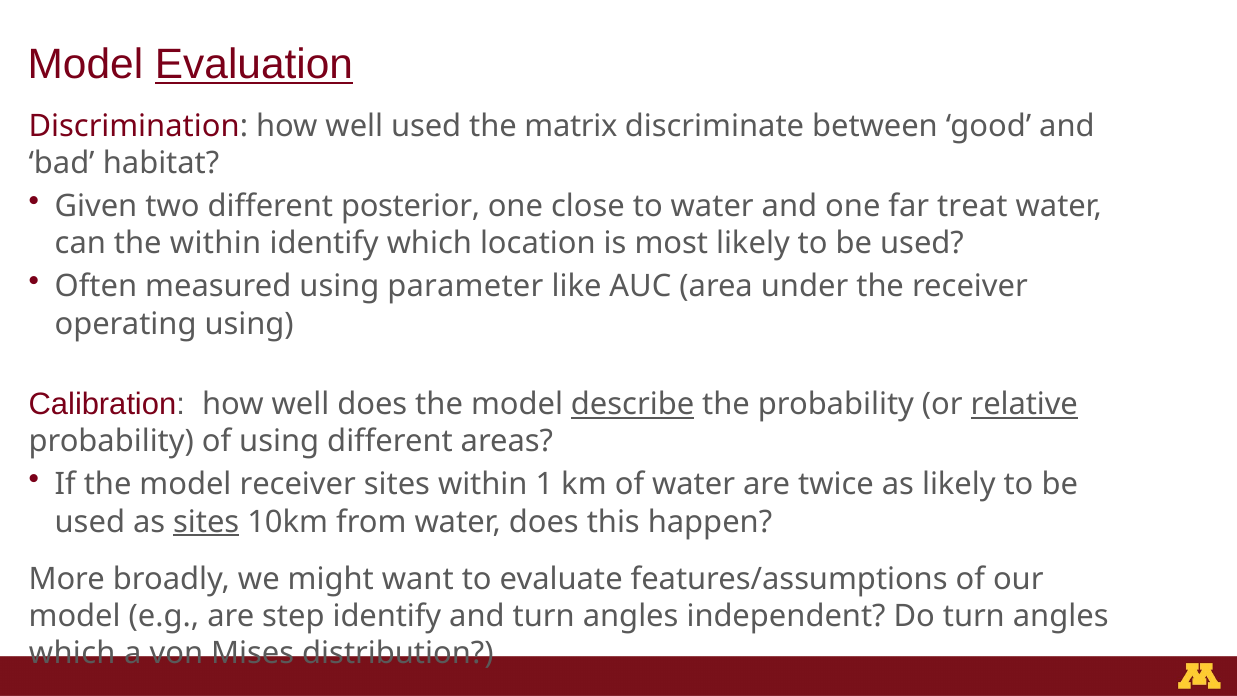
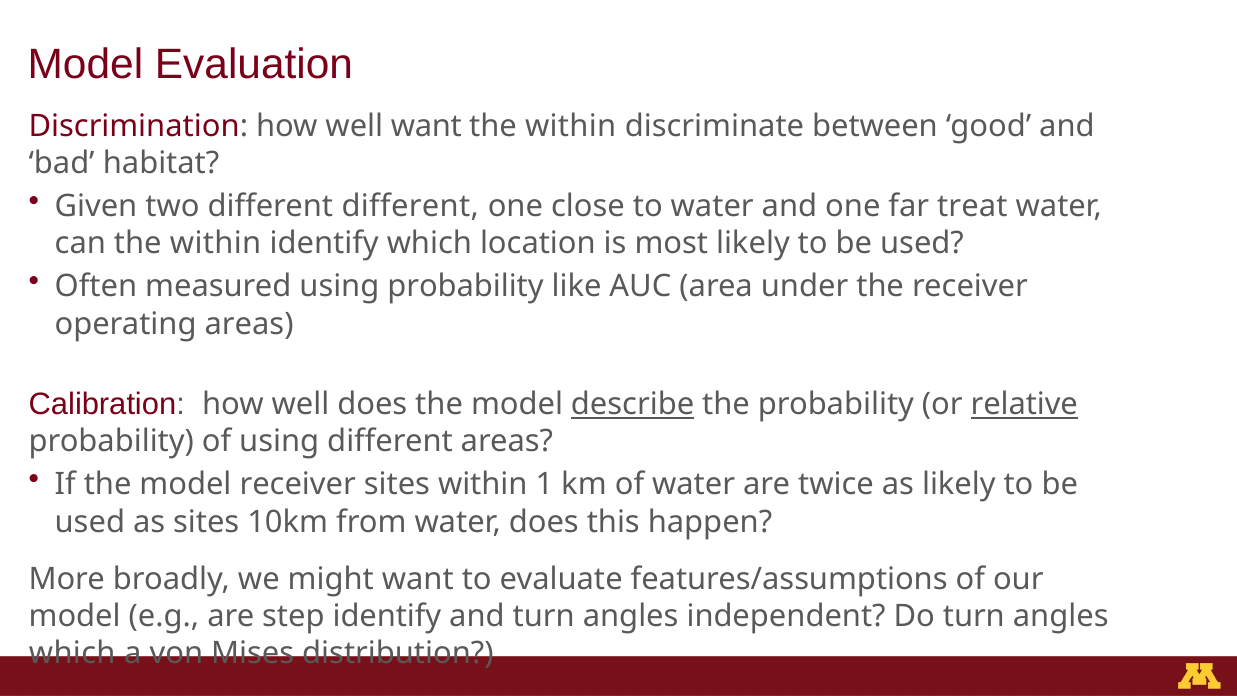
Evaluation underline: present -> none
well used: used -> want
matrix at (571, 126): matrix -> within
different posterior: posterior -> different
using parameter: parameter -> probability
operating using: using -> areas
sites at (206, 522) underline: present -> none
